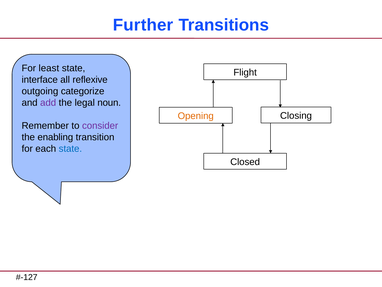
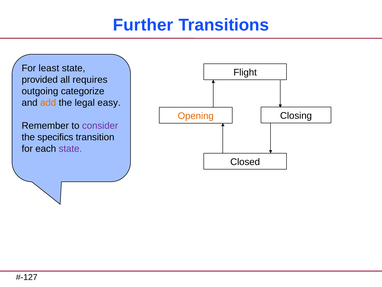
interface: interface -> provided
reflexive: reflexive -> requires
add colour: purple -> orange
noun: noun -> easy
enabling: enabling -> specifics
state at (70, 148) colour: blue -> purple
